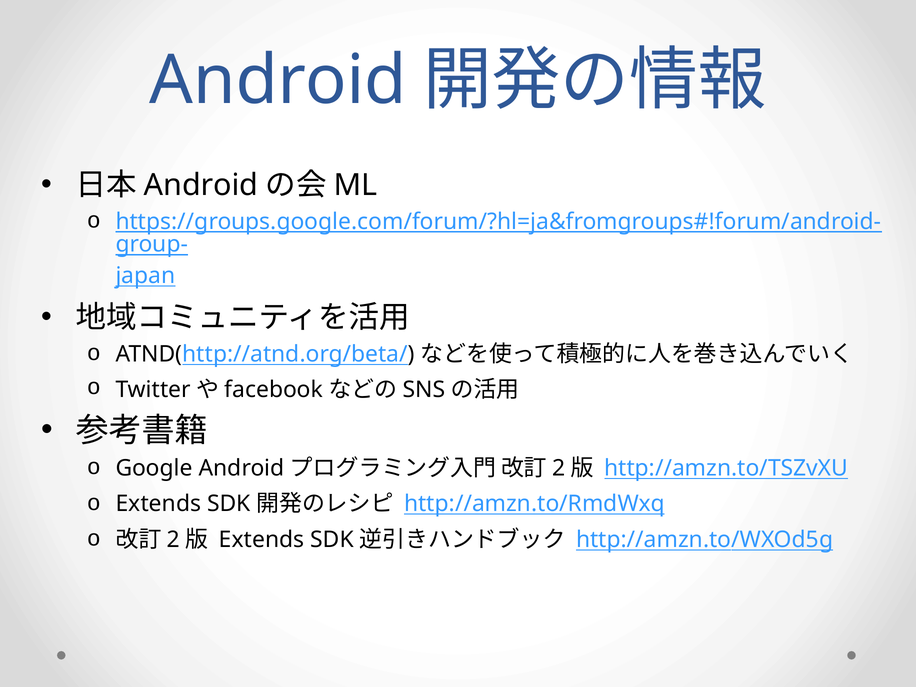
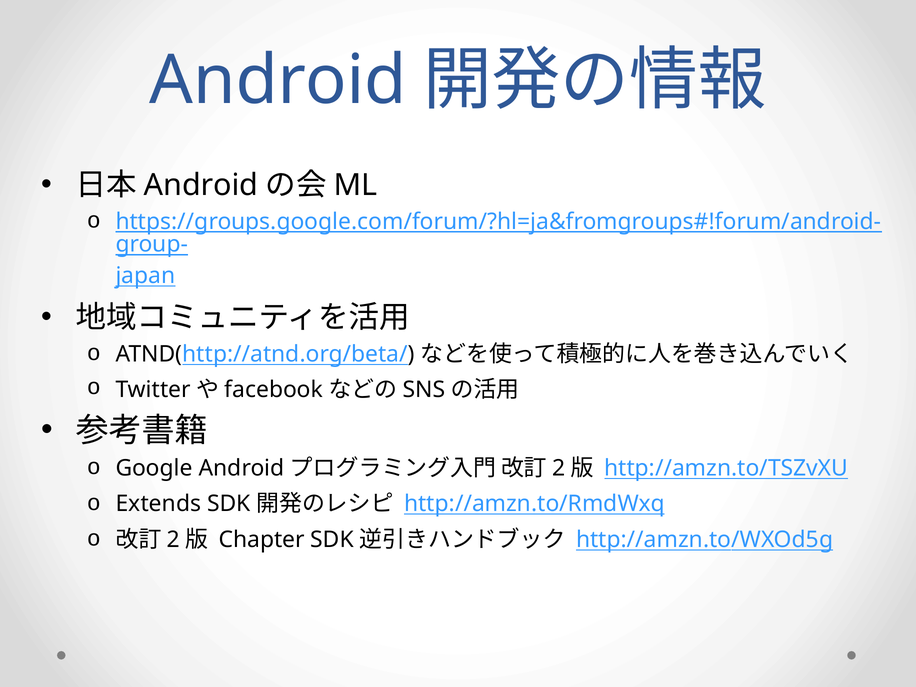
Extends at (262, 540): Extends -> Chapter
